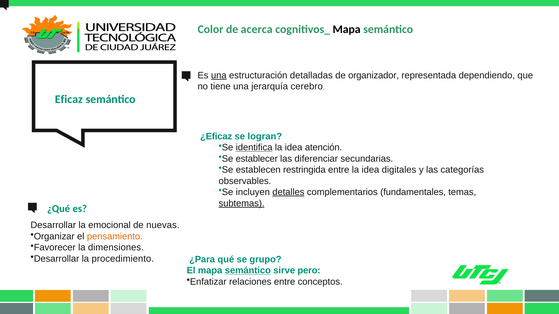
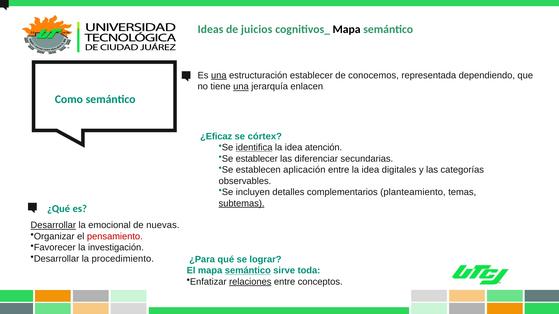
Color: Color -> Ideas
acerca: acerca -> juicios
estructuración detalladas: detalladas -> establecer
organizador: organizador -> conocemos
una at (241, 87) underline: none -> present
cerebro: cerebro -> enlacen
Eficaz: Eficaz -> Como
logran: logran -> córtex
restringida: restringida -> aplicación
detalles underline: present -> none
fundamentales: fundamentales -> planteamiento
Desarrollar at (53, 226) underline: none -> present
pensamiento colour: orange -> red
dimensiones: dimensiones -> investigación
grupo: grupo -> lograr
pero: pero -> toda
relaciones underline: none -> present
